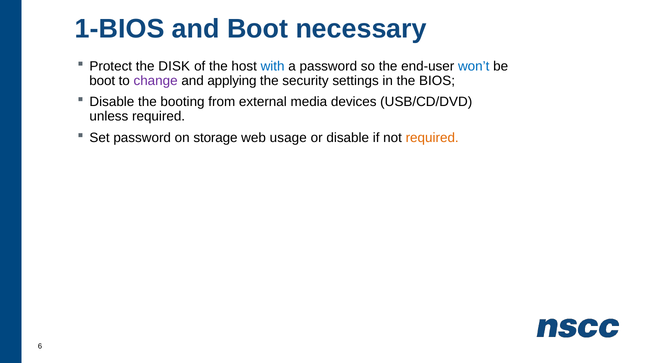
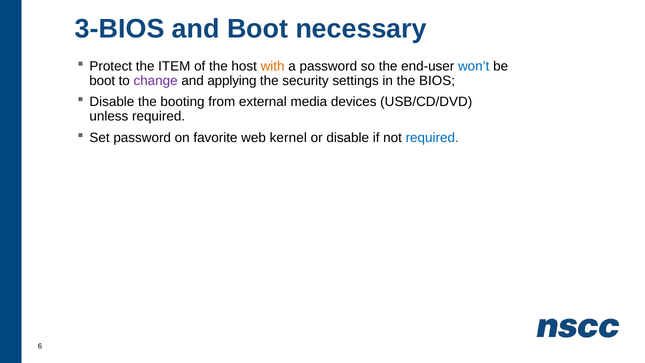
1-BIOS: 1-BIOS -> 3-BIOS
DISK: DISK -> ITEM
with colour: blue -> orange
storage: storage -> favorite
usage: usage -> kernel
required at (432, 138) colour: orange -> blue
